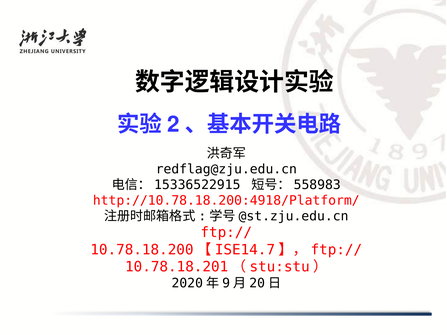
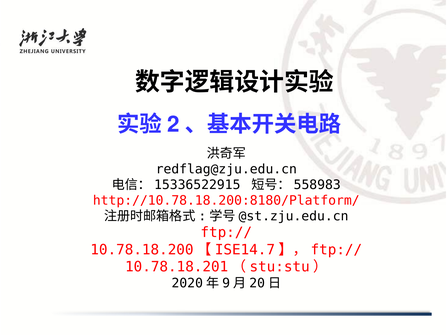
http://10.78.18.200:4918/Platform/: http://10.78.18.200:4918/Platform/ -> http://10.78.18.200:8180/Platform/
